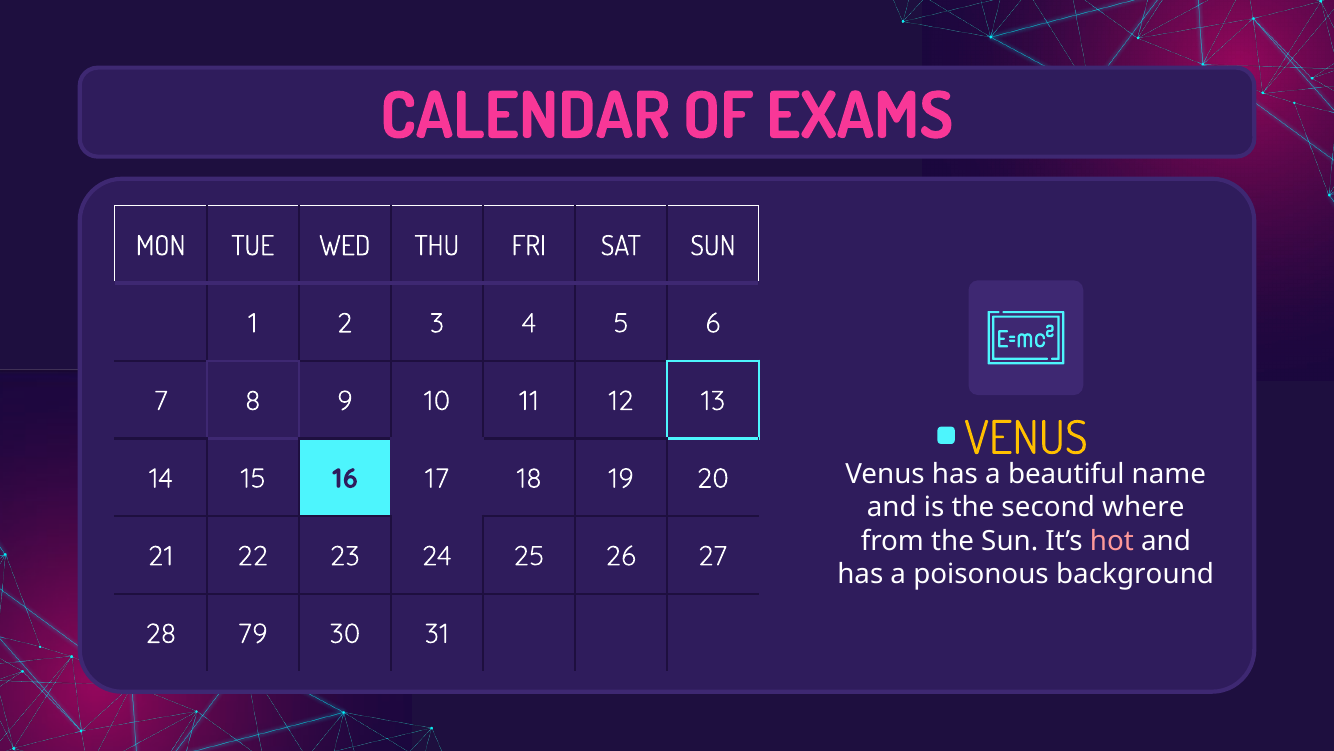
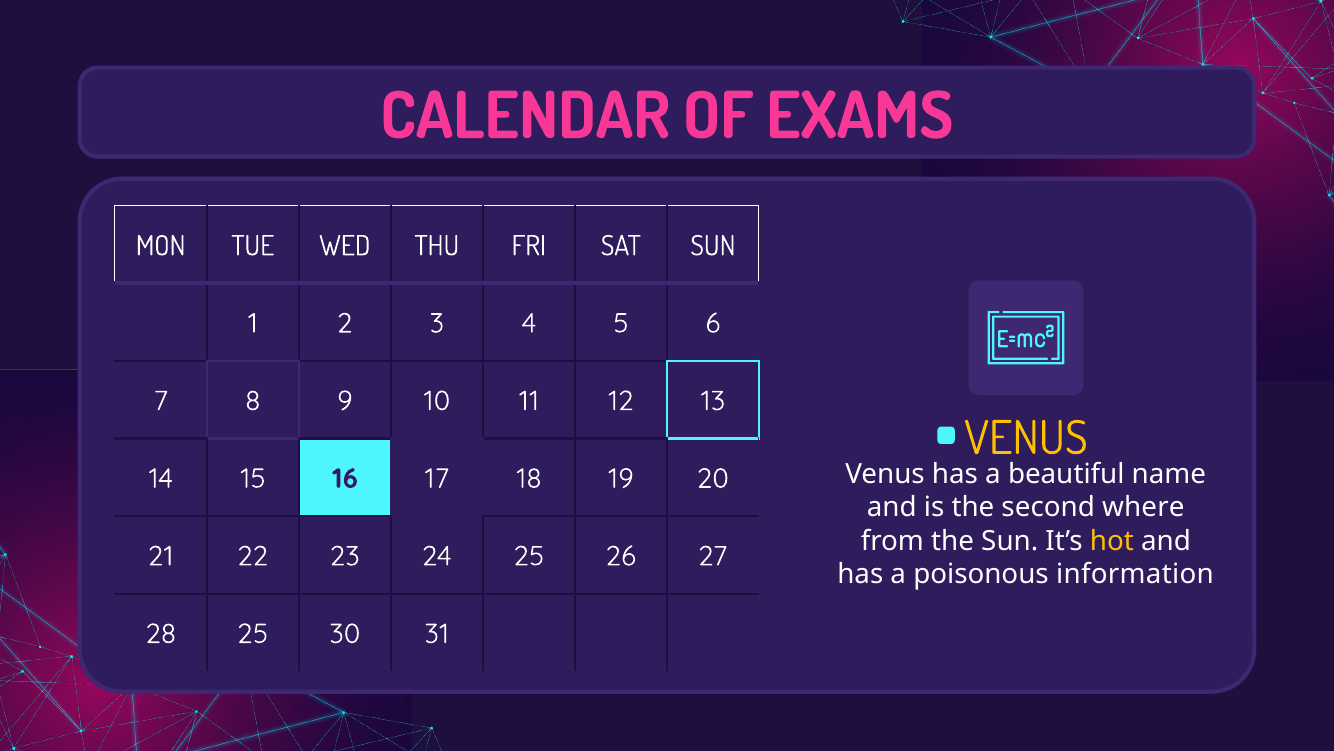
hot colour: pink -> yellow
background: background -> information
28 79: 79 -> 25
